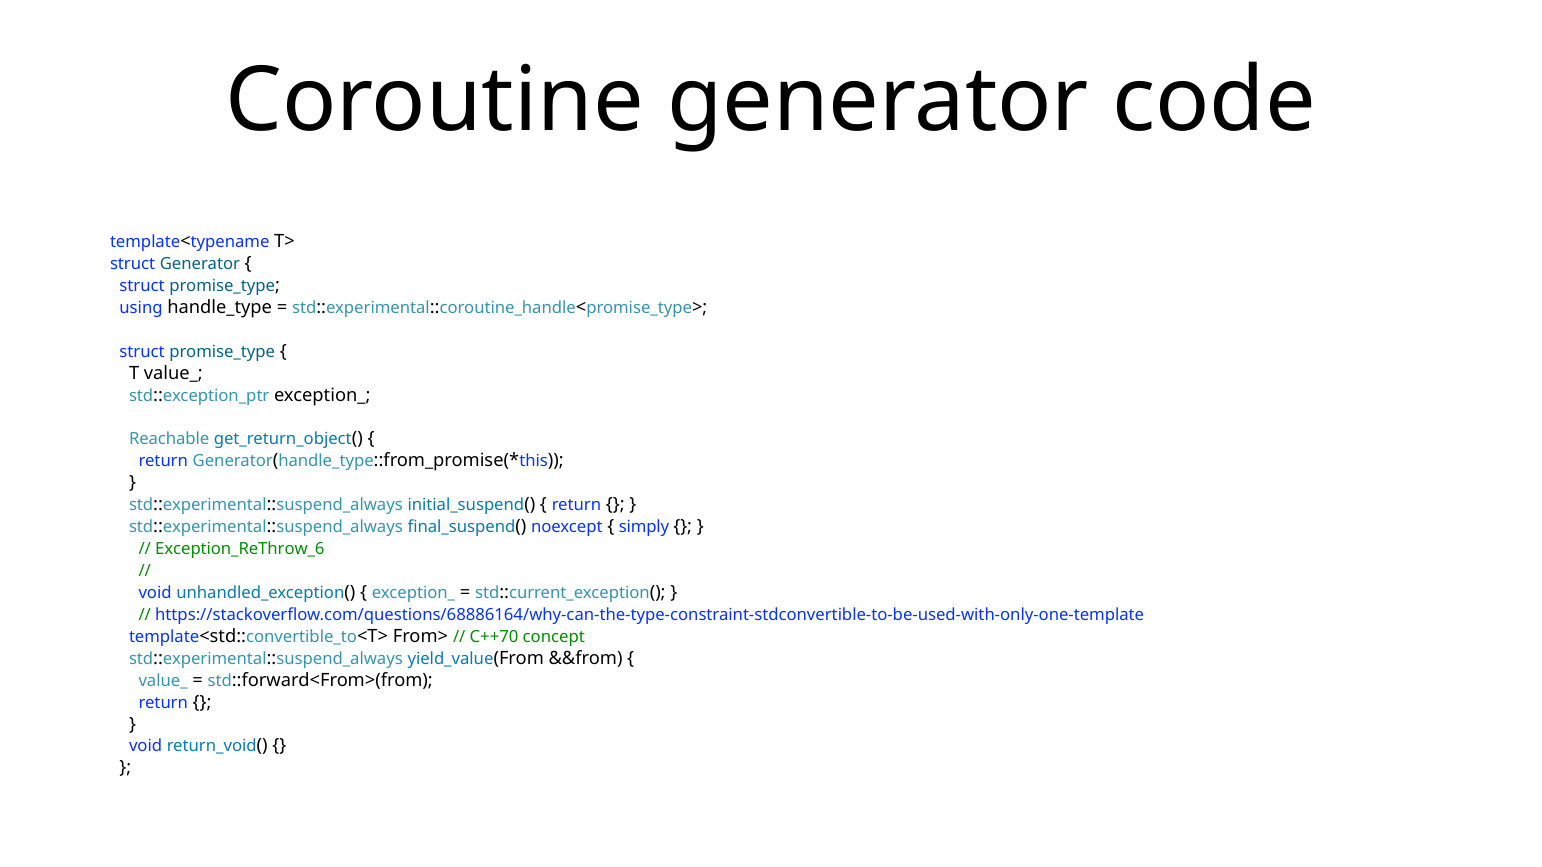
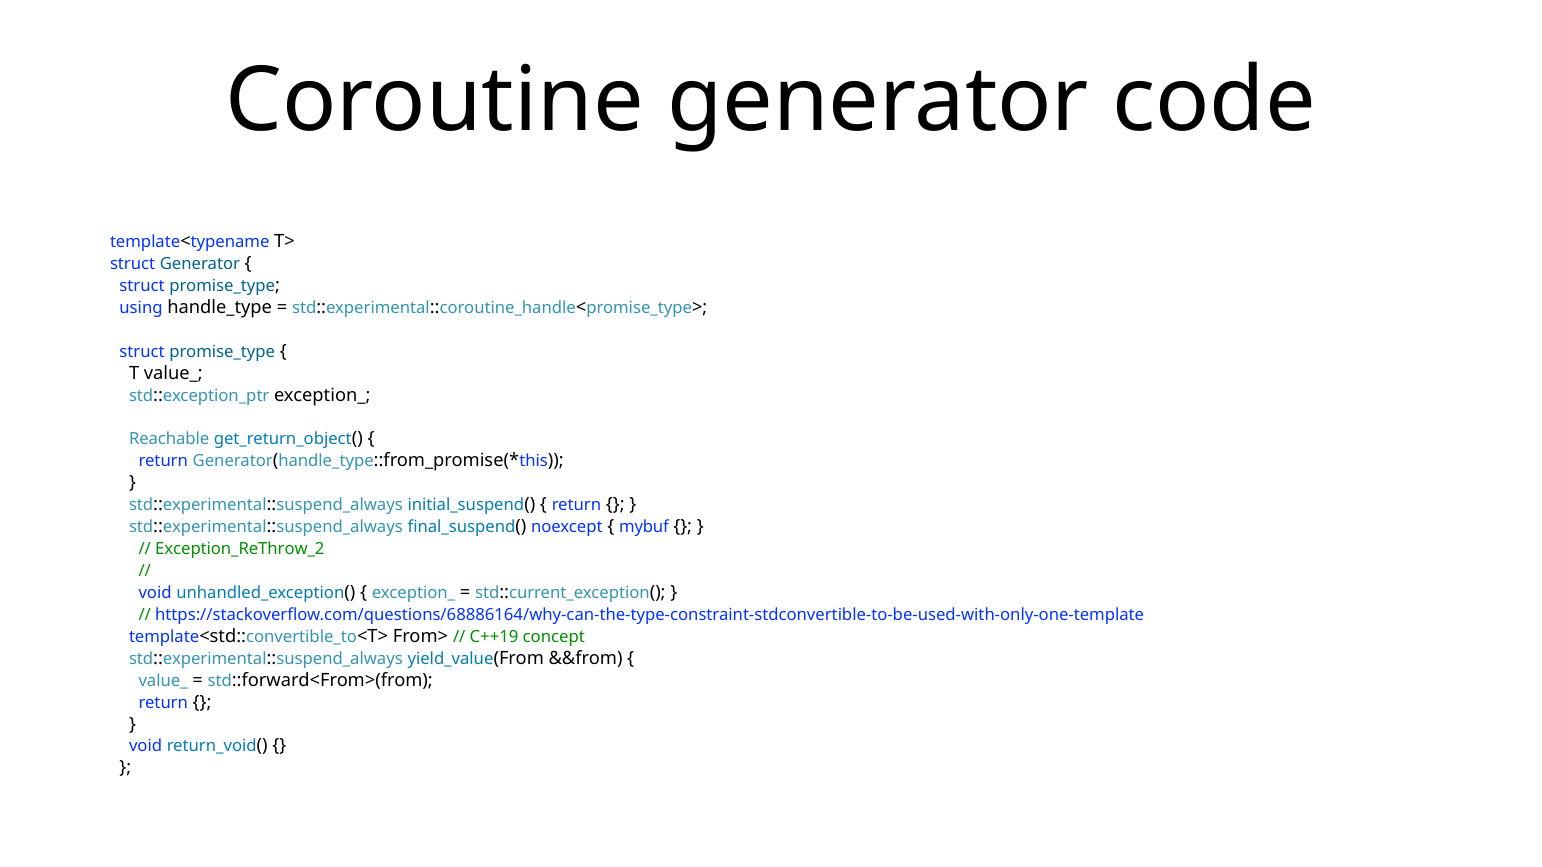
simply: simply -> mybuf
Exception_ReThrow_6: Exception_ReThrow_6 -> Exception_ReThrow_2
C++70: C++70 -> C++19
